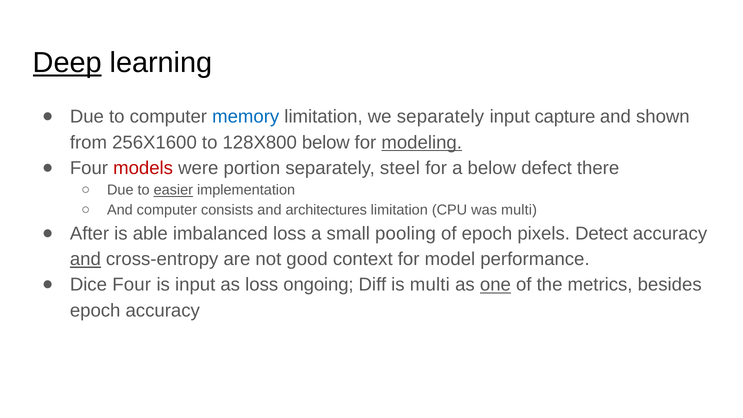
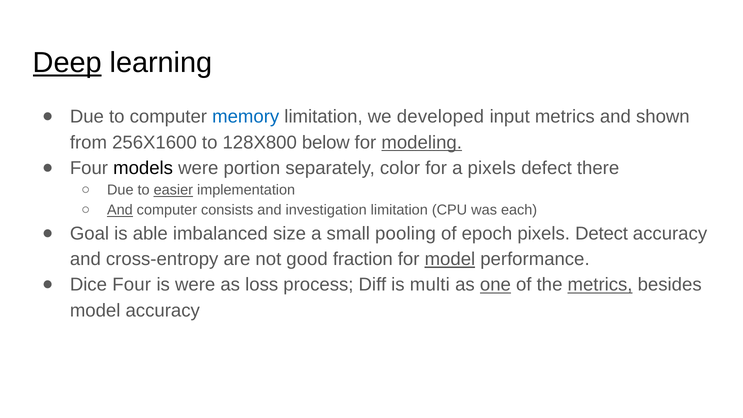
we separately: separately -> developed
input capture: capture -> metrics
models colour: red -> black
steel: steel -> color
a below: below -> pixels
And at (120, 210) underline: none -> present
architectures: architectures -> investigation
was multi: multi -> each
After: After -> Goal
imbalanced loss: loss -> size
and at (85, 259) underline: present -> none
context: context -> fraction
model at (450, 259) underline: none -> present
is input: input -> were
ongoing: ongoing -> process
metrics at (600, 285) underline: none -> present
epoch at (95, 310): epoch -> model
